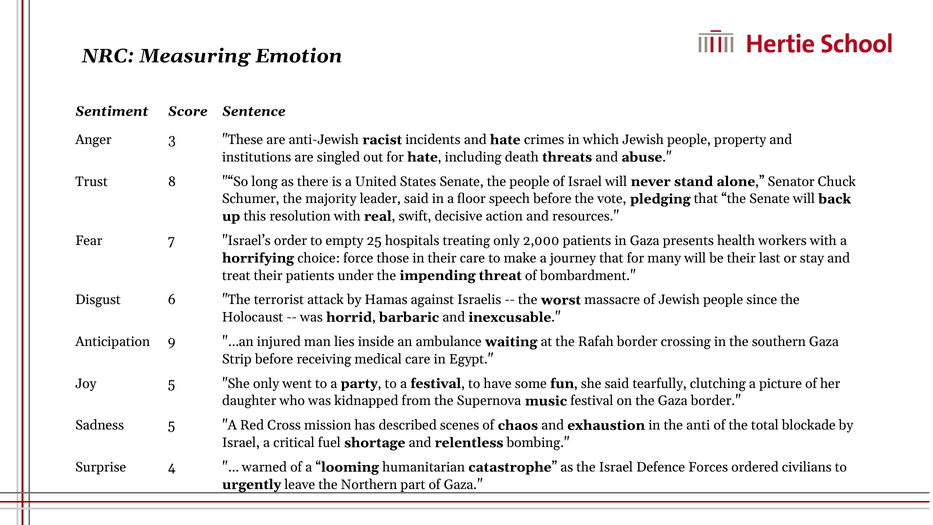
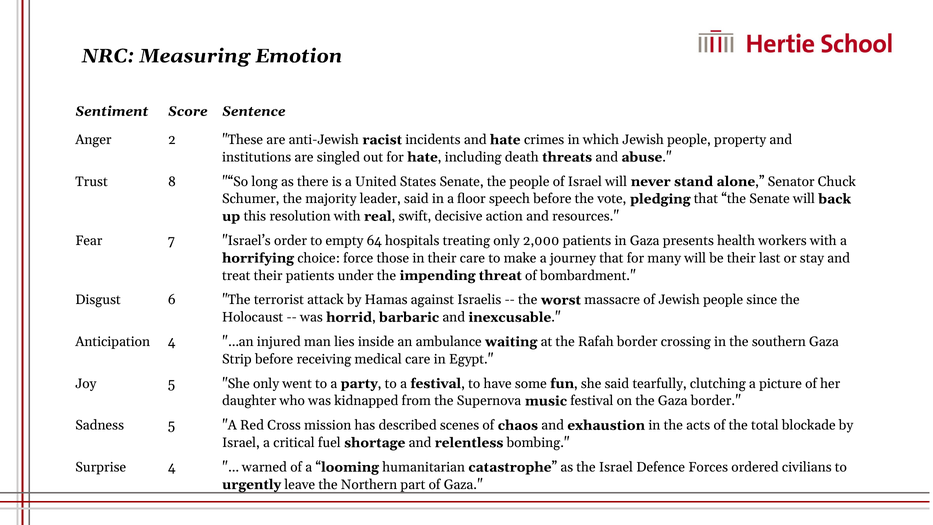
3: 3 -> 2
25: 25 -> 64
Anticipation 9: 9 -> 4
anti: anti -> acts
